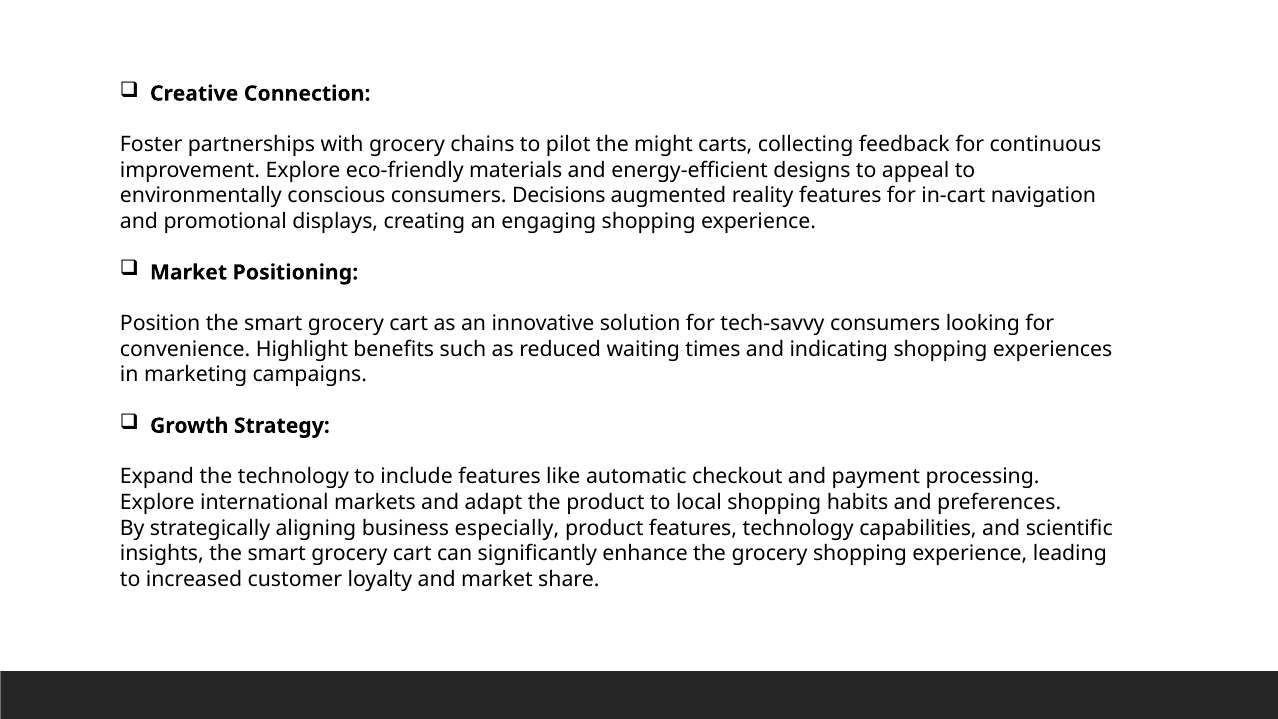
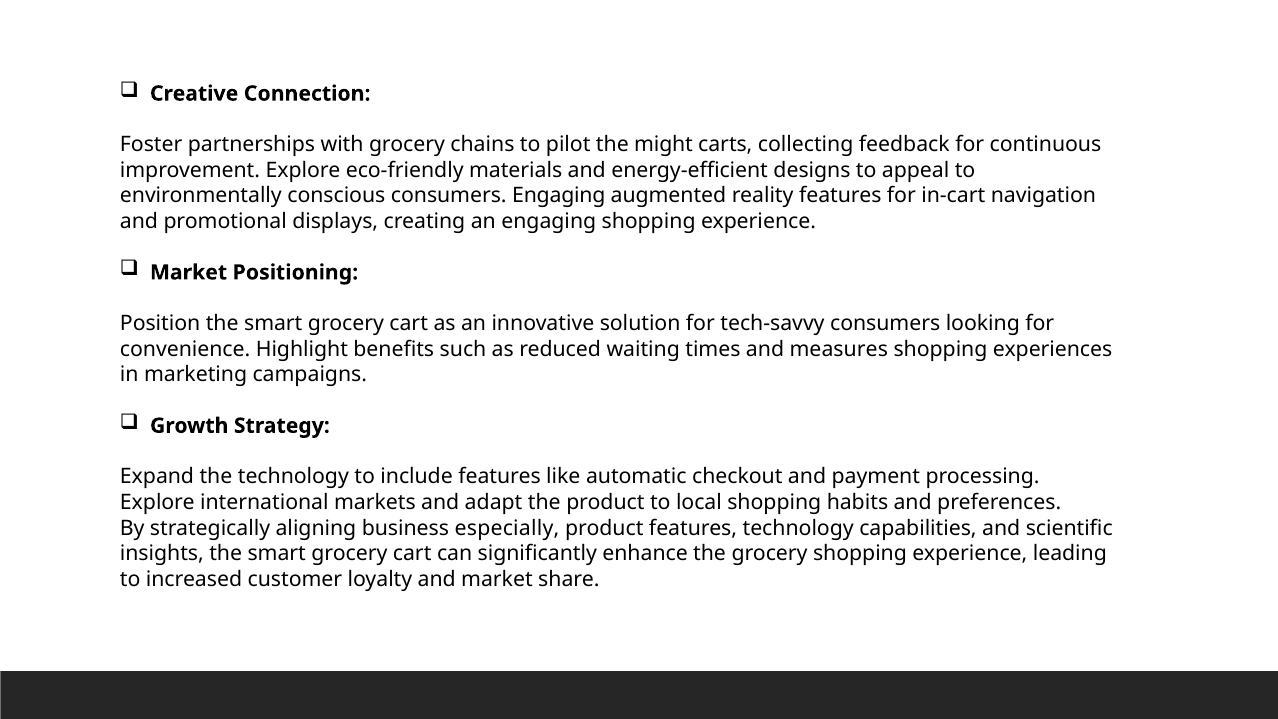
consumers Decisions: Decisions -> Engaging
indicating: indicating -> measures
